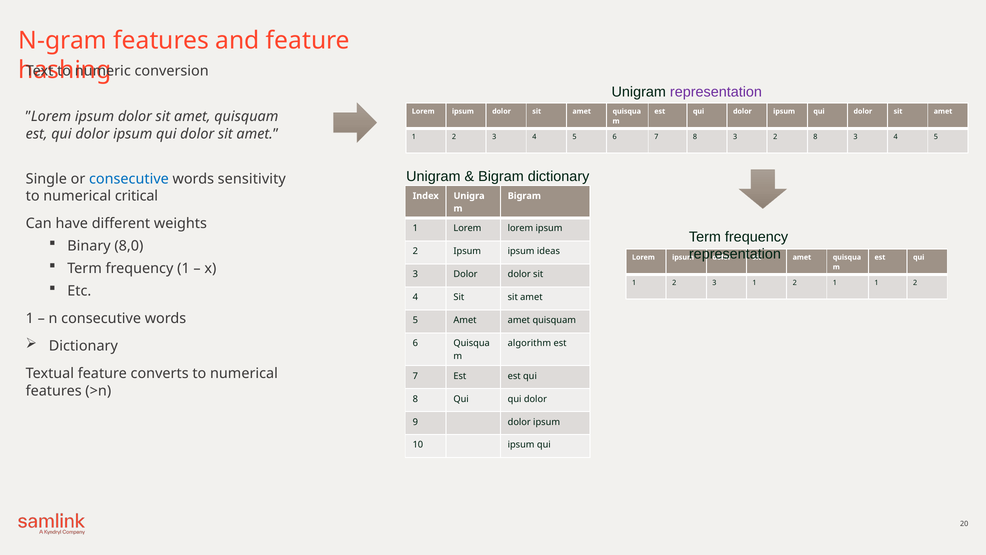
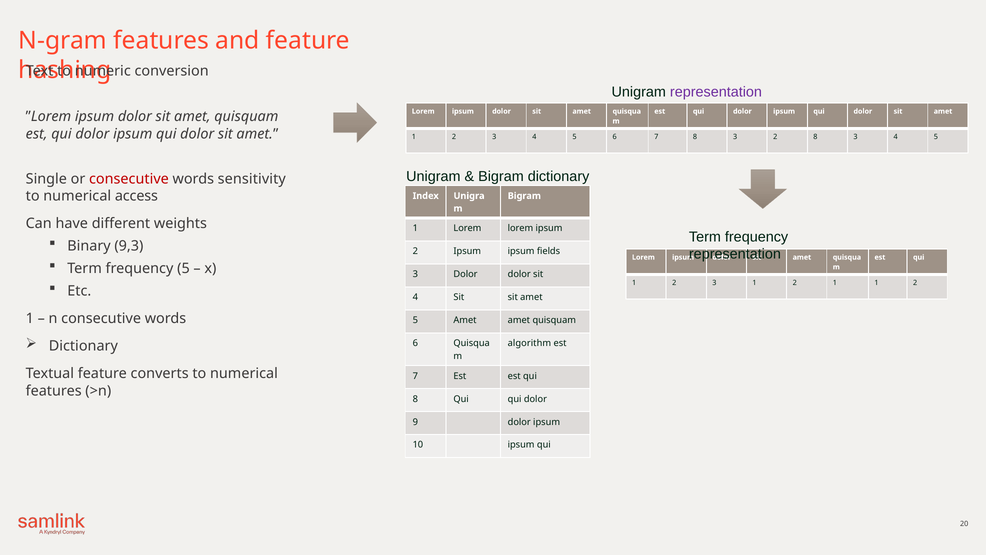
consecutive at (129, 179) colour: blue -> red
critical: critical -> access
8,0: 8,0 -> 9,3
ideas: ideas -> fields
frequency 1: 1 -> 5
